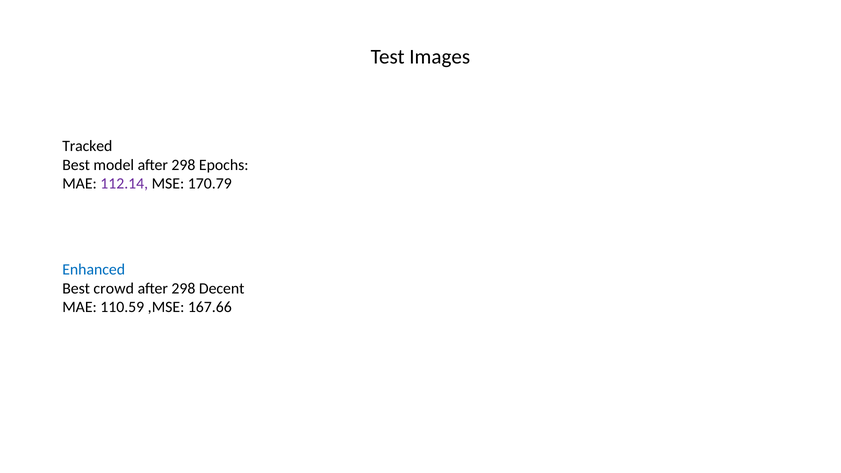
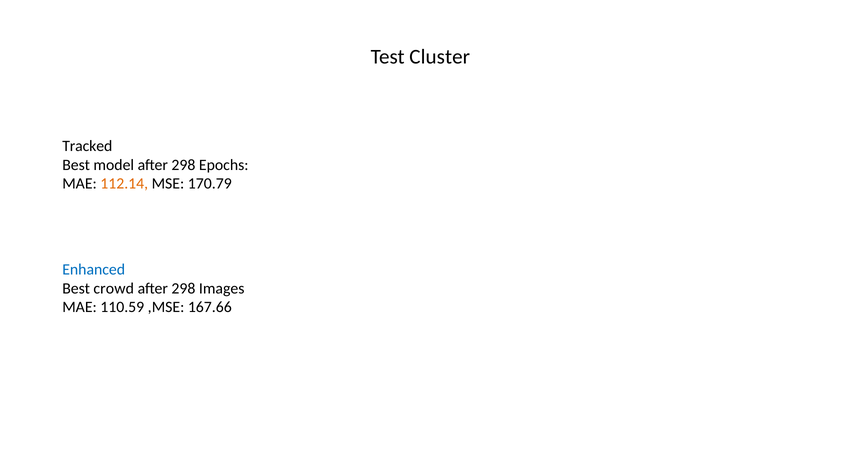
Images: Images -> Cluster
112.14 colour: purple -> orange
Decent: Decent -> Images
